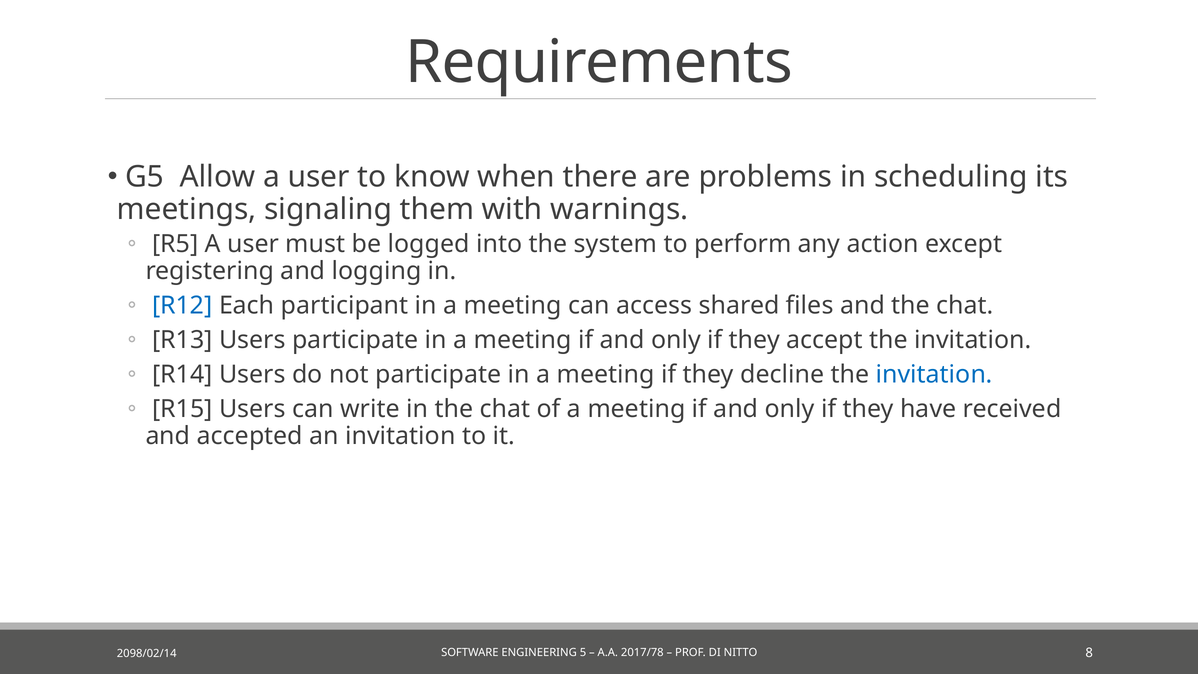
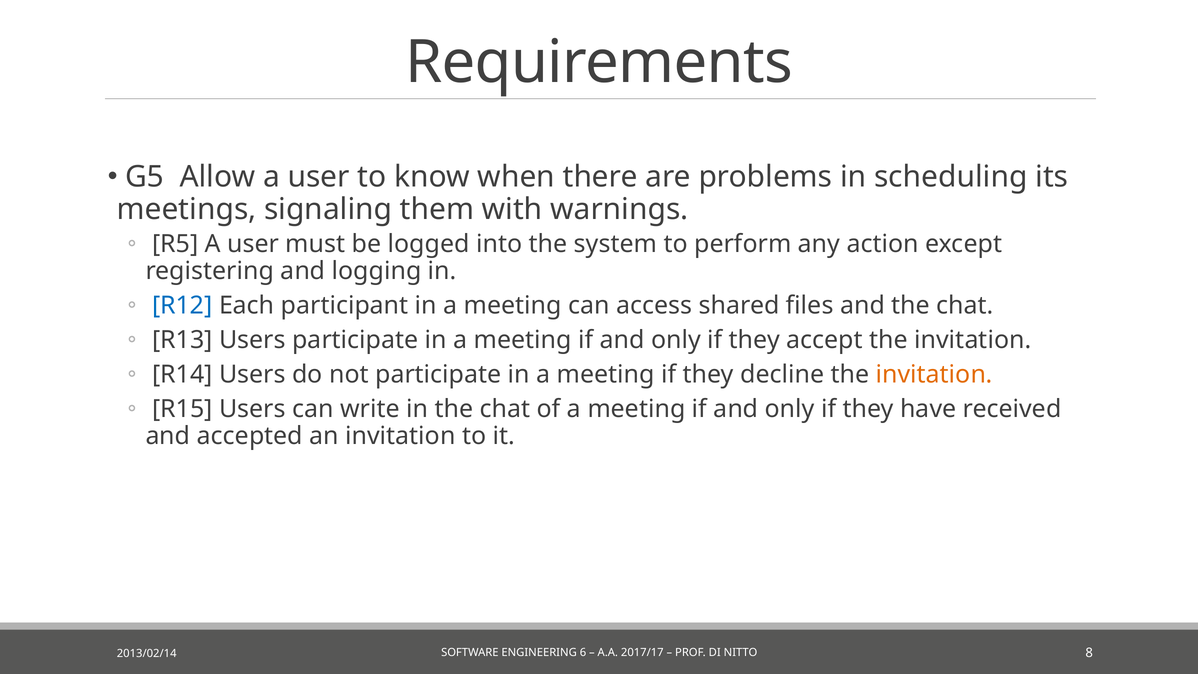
invitation at (934, 374) colour: blue -> orange
5: 5 -> 6
2017/78: 2017/78 -> 2017/17
2098/02/14: 2098/02/14 -> 2013/02/14
